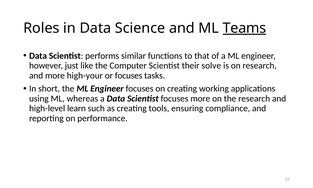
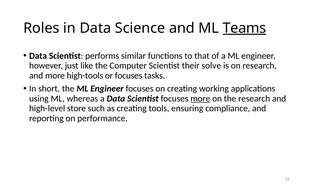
high-your: high-your -> high-tools
more at (200, 98) underline: none -> present
learn: learn -> store
